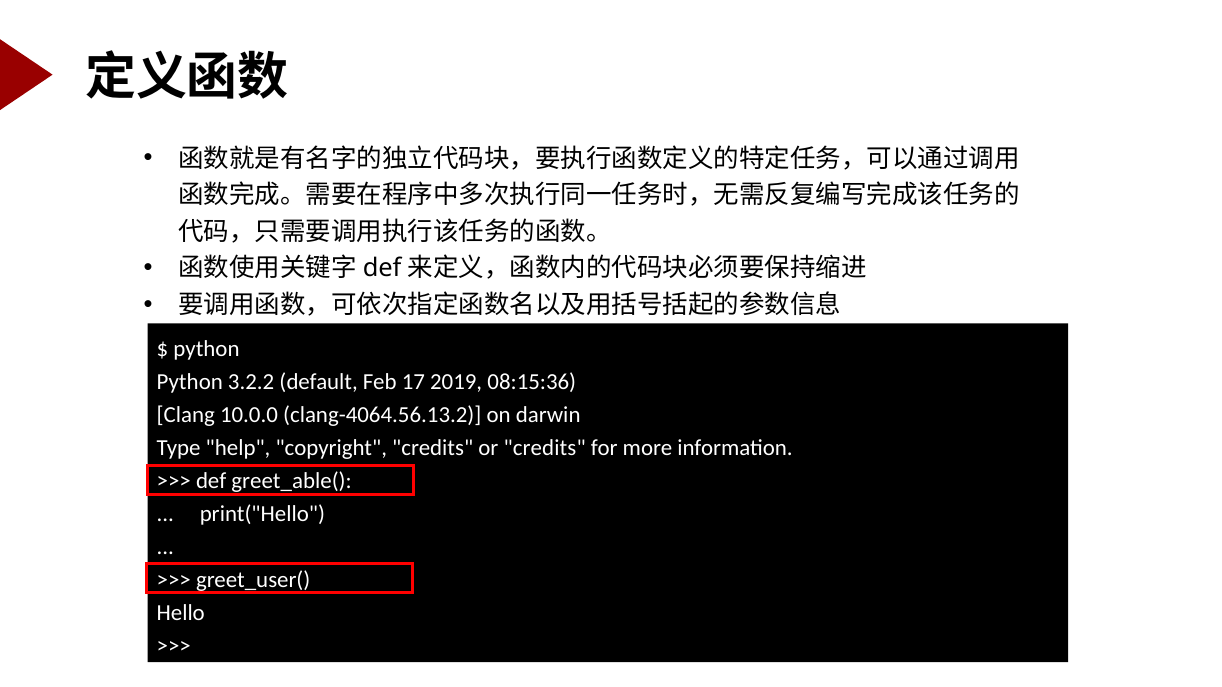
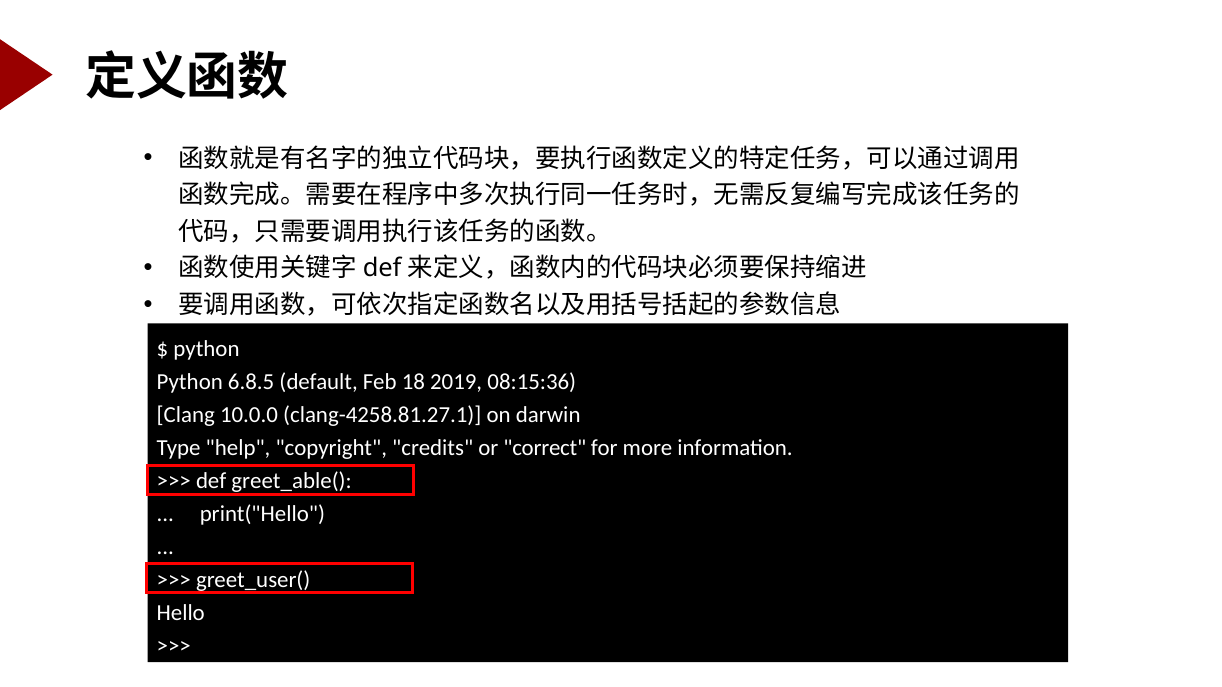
3.2.2: 3.2.2 -> 6.8.5
17: 17 -> 18
clang-4064.56.13.2: clang-4064.56.13.2 -> clang-4258.81.27.1
or credits: credits -> correct
